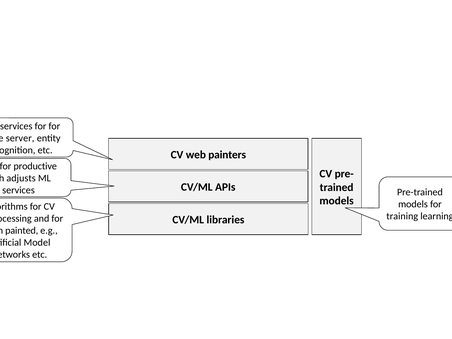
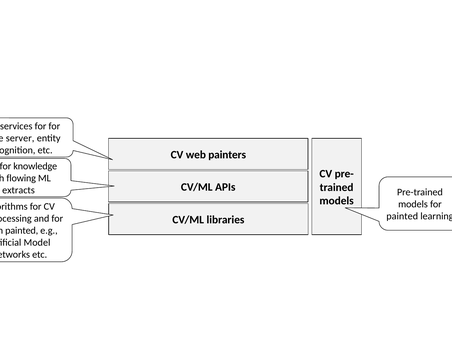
productive: productive -> knowledge
adjusts: adjusts -> flowing
services at (18, 190): services -> extracts
training at (402, 216): training -> painted
